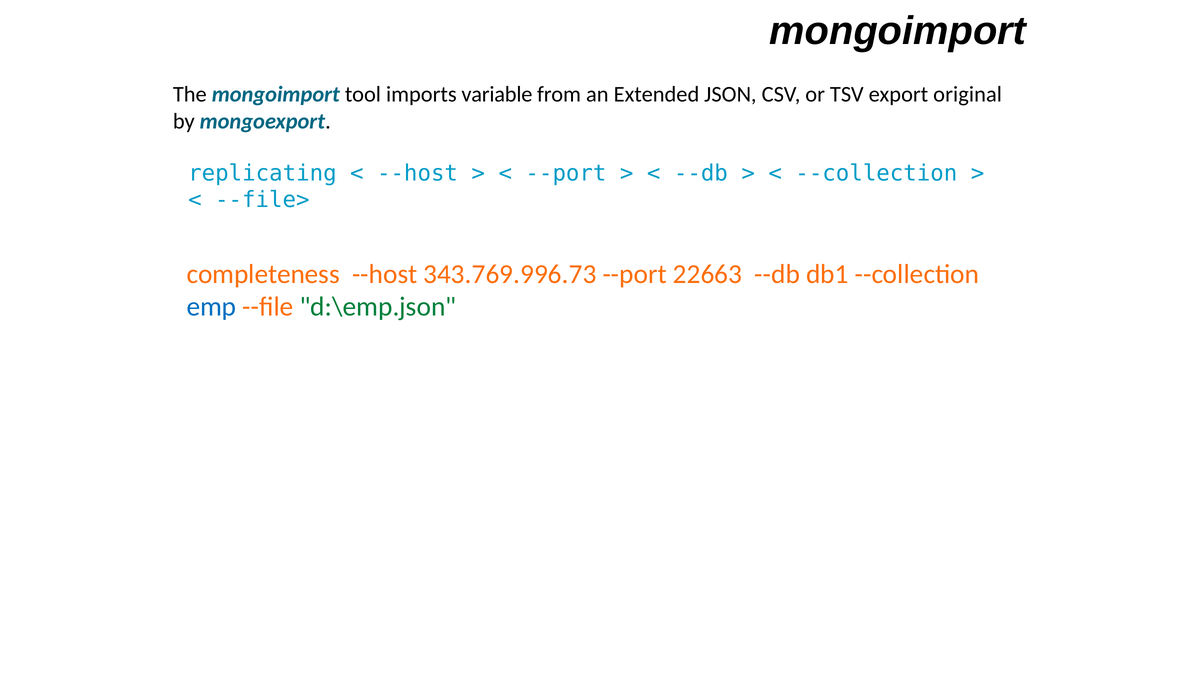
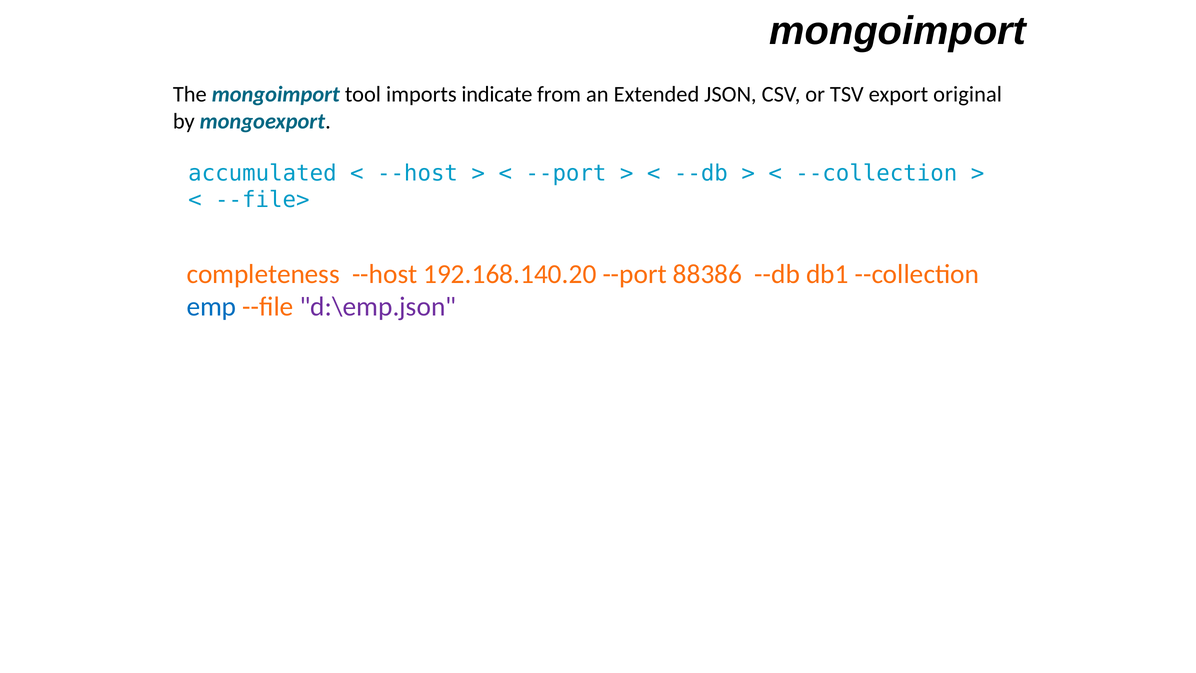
variable: variable -> indicate
replicating: replicating -> accumulated
343.769.996.73: 343.769.996.73 -> 192.168.140.20
22663: 22663 -> 88386
d:\emp.json colour: green -> purple
